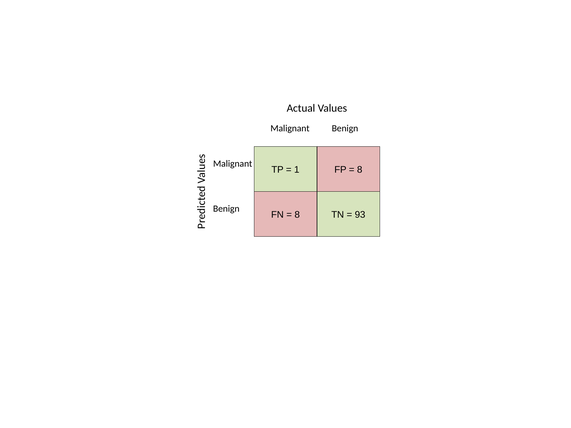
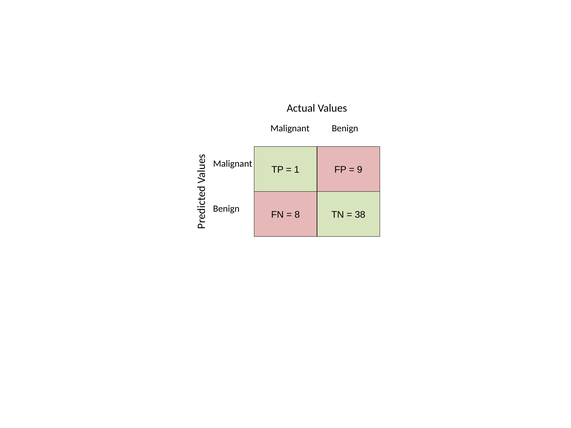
8 at (360, 170): 8 -> 9
93: 93 -> 38
